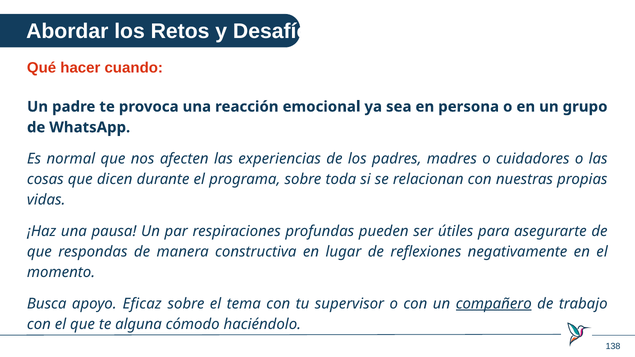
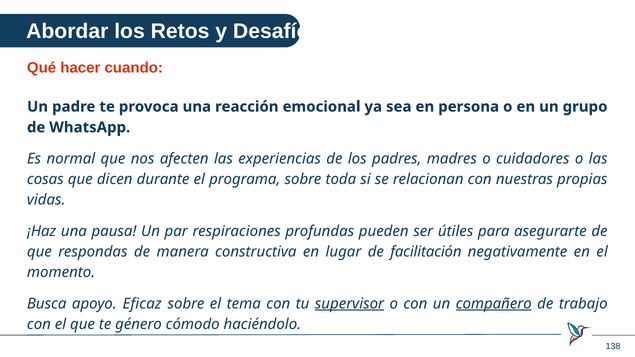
reflexiones: reflexiones -> facilitación
supervisor underline: none -> present
alguna: alguna -> género
